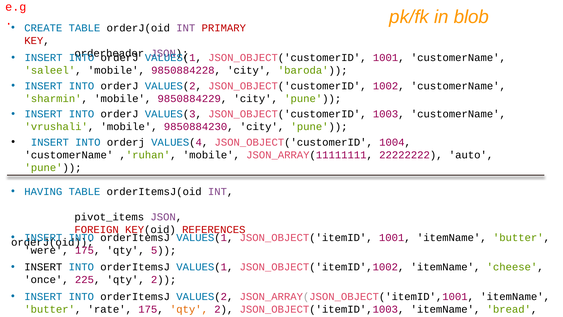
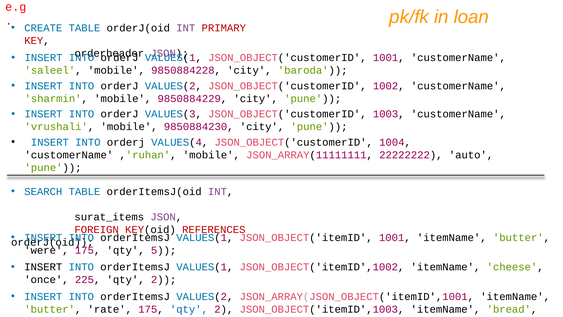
blob: blob -> loan
HAVING: HAVING -> SEARCH
pivot_items: pivot_items -> surat_items
qty at (189, 309) colour: orange -> blue
